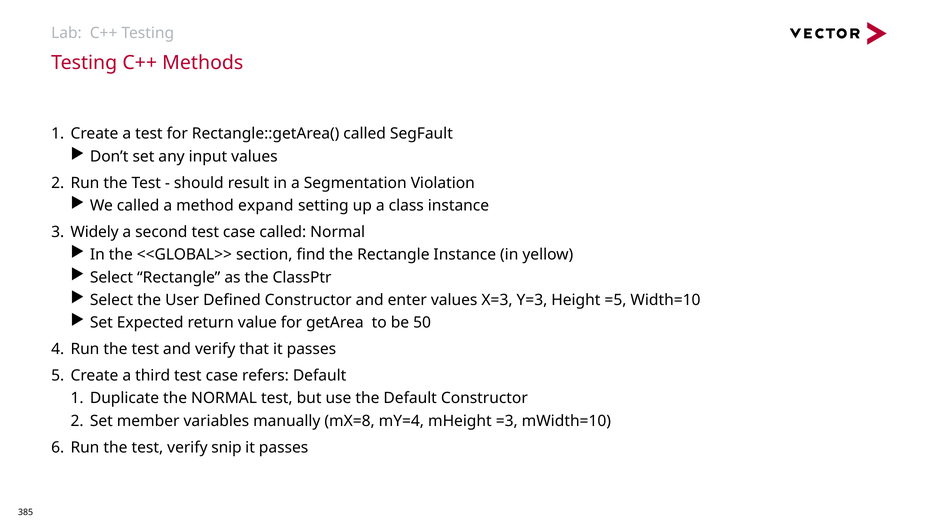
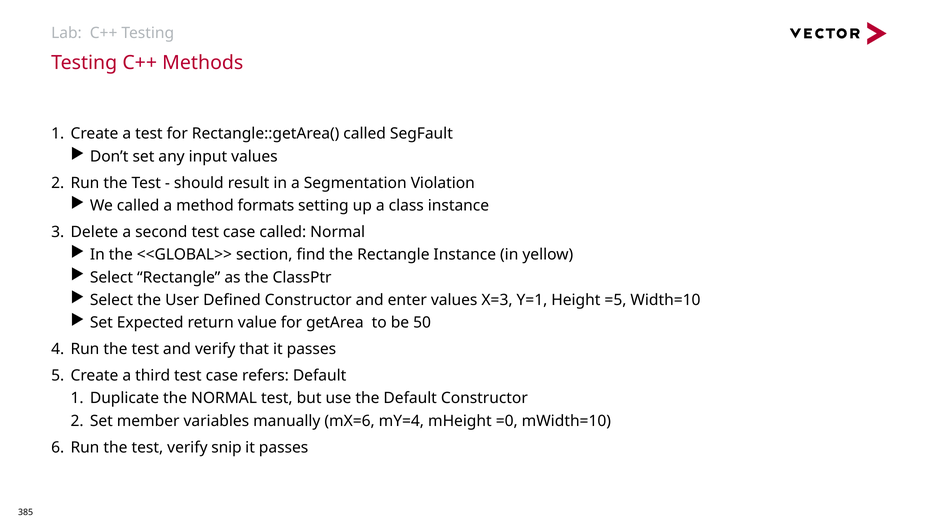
expand: expand -> formats
Widely: Widely -> Delete
Y=3: Y=3 -> Y=1
mX=8: mX=8 -> mX=6
=3: =3 -> =0
